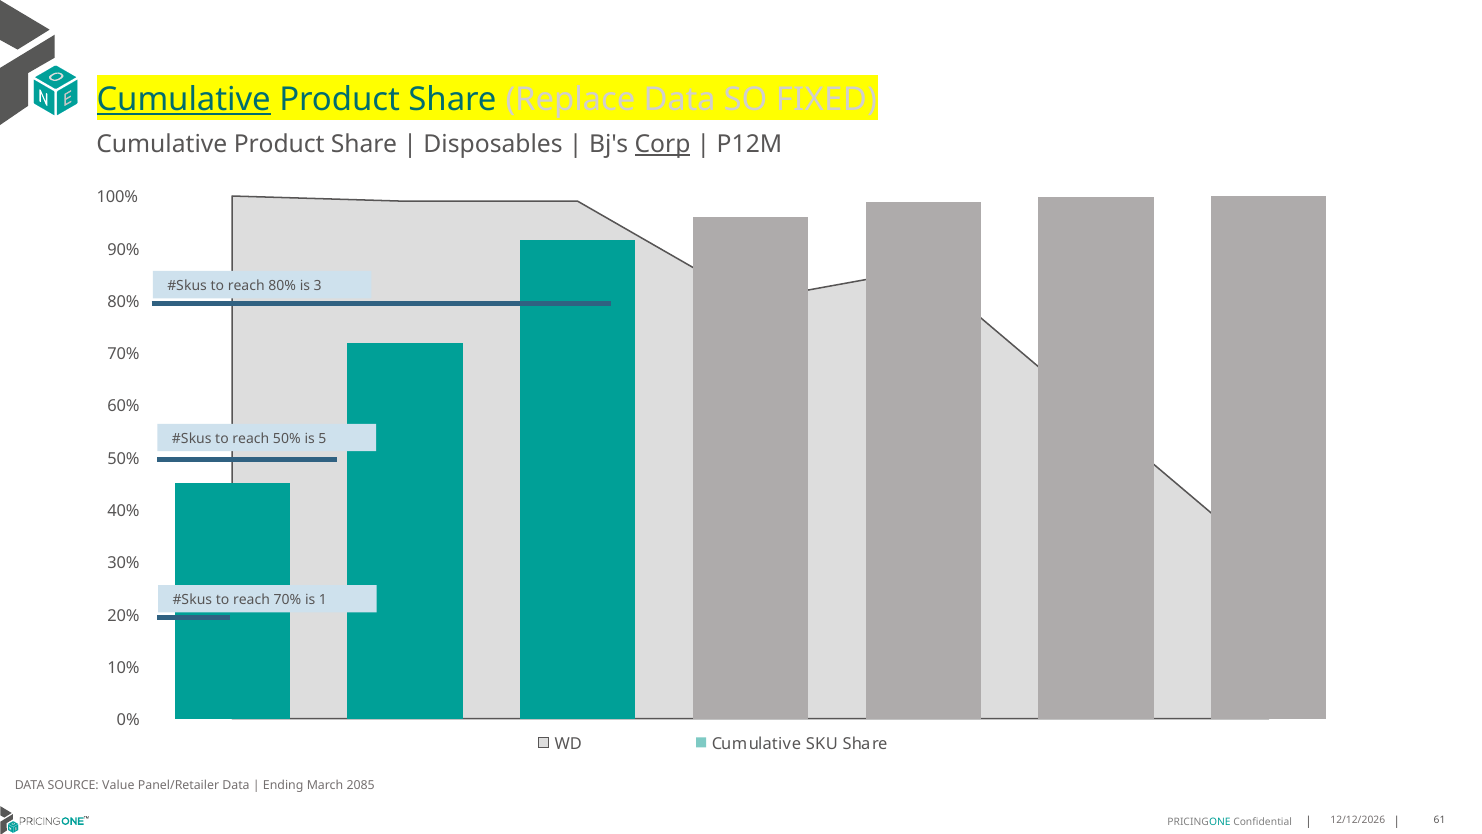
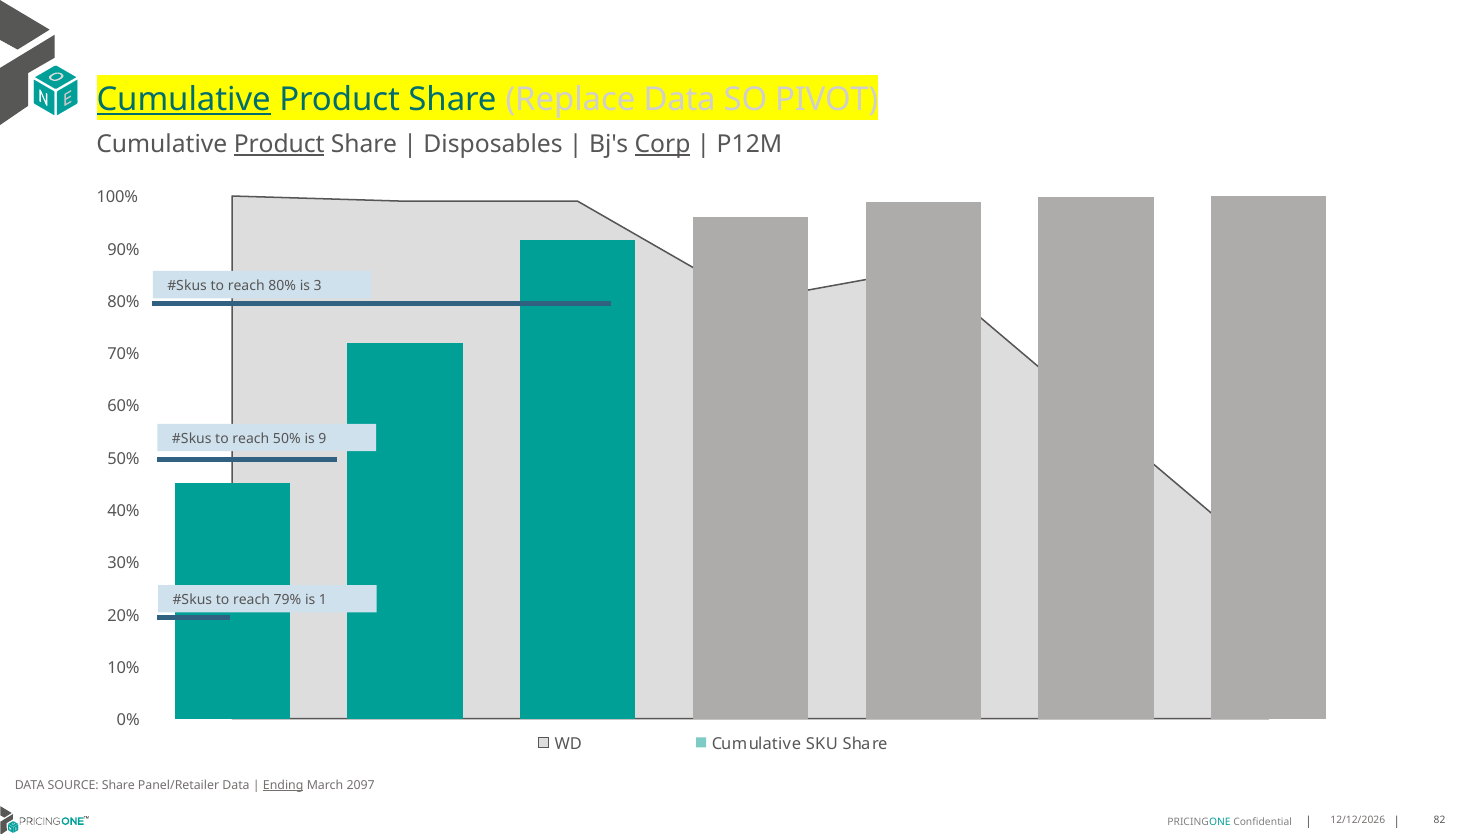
FIXED: FIXED -> PIVOT
Product at (279, 144) underline: none -> present
5: 5 -> 9
reach 70%: 70% -> 79%
SOURCE Value: Value -> Share
Ending underline: none -> present
2085: 2085 -> 2097
61: 61 -> 82
